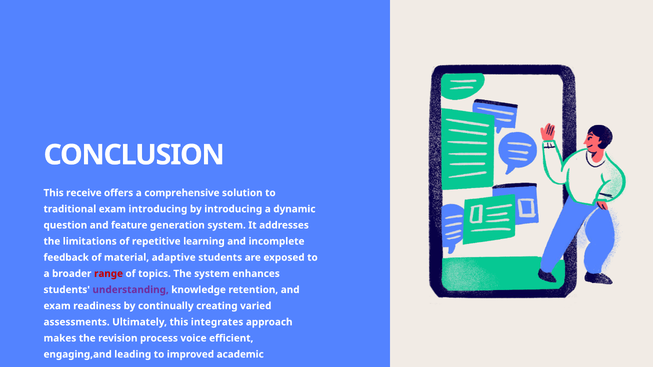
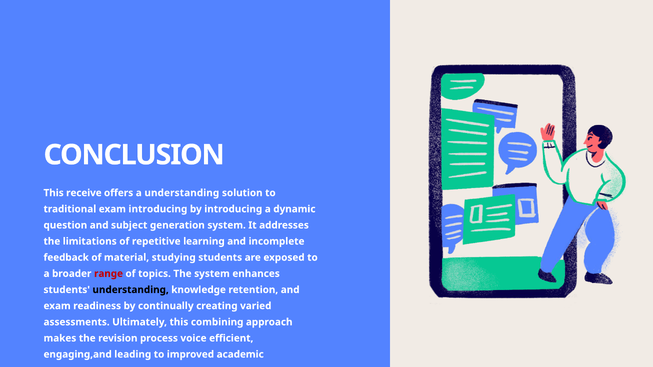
a comprehensive: comprehensive -> understanding
feature: feature -> subject
adaptive: adaptive -> studying
understanding at (131, 290) colour: purple -> black
integrates: integrates -> combining
